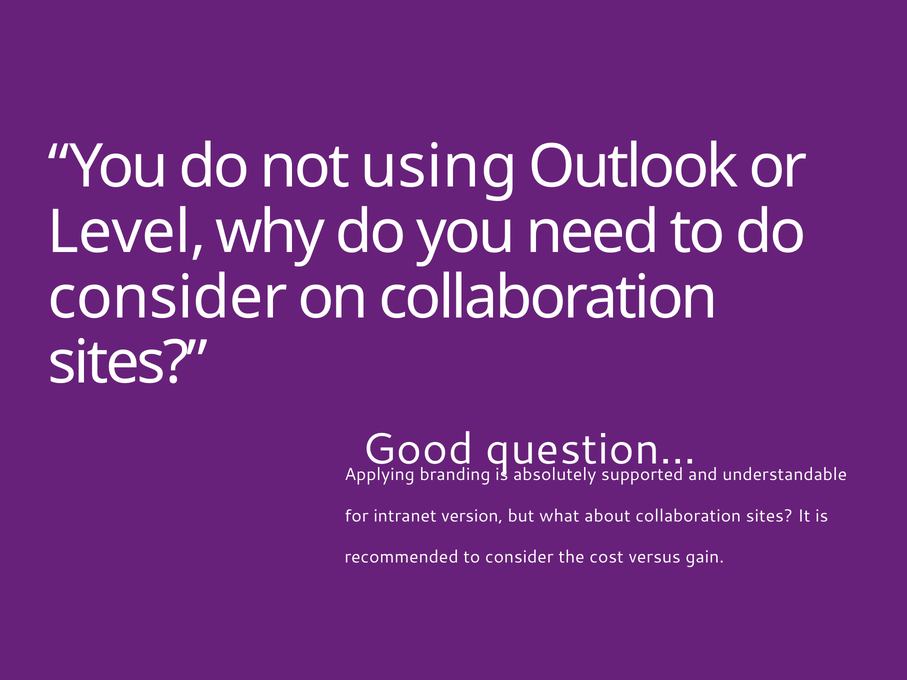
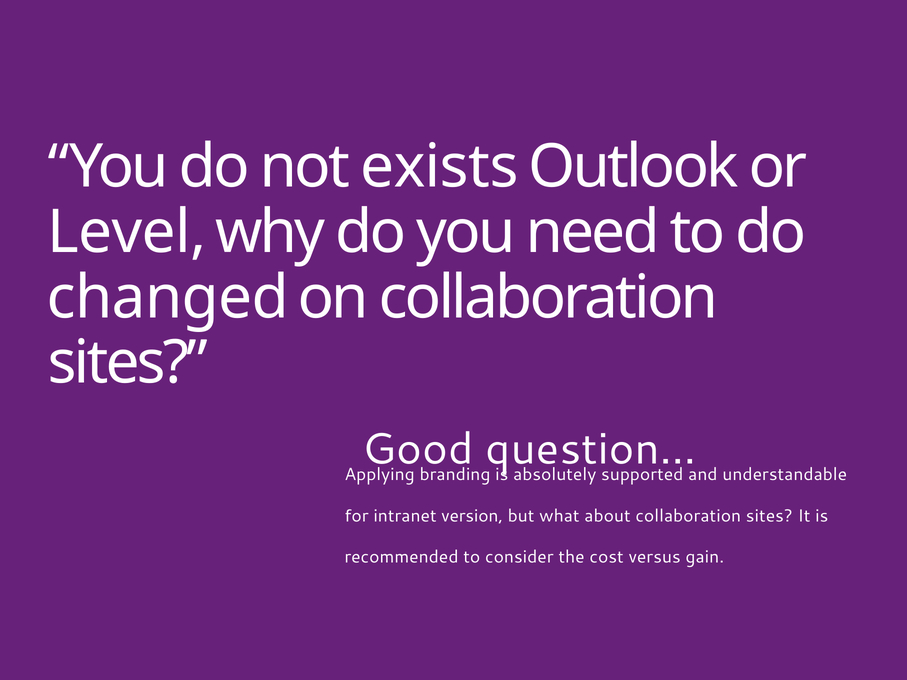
using: using -> exists
consider at (168, 298): consider -> changed
